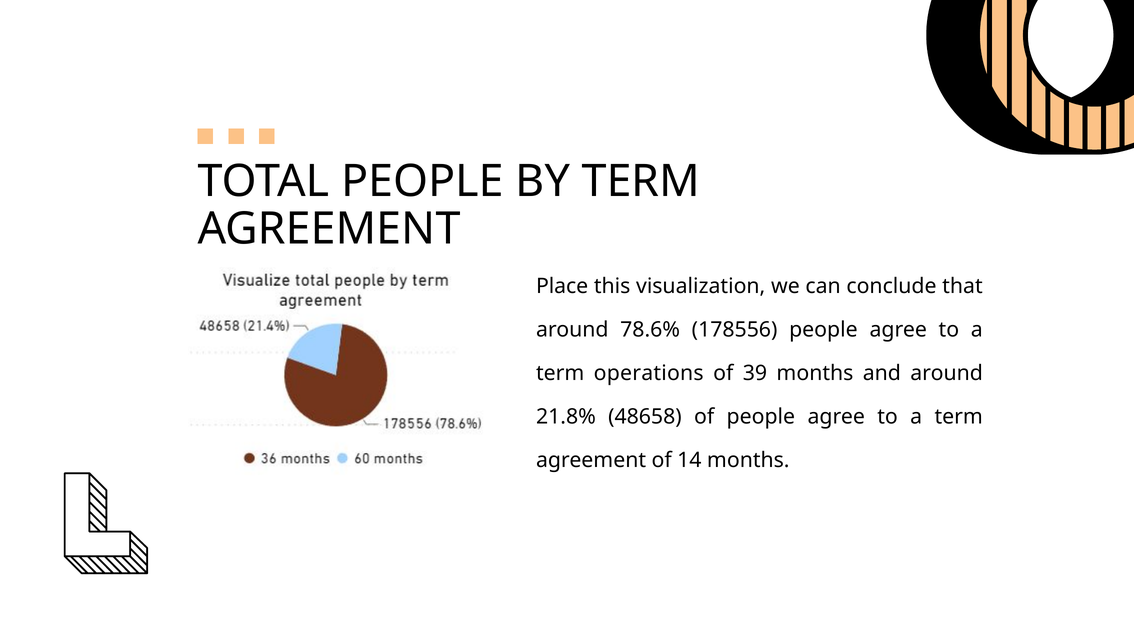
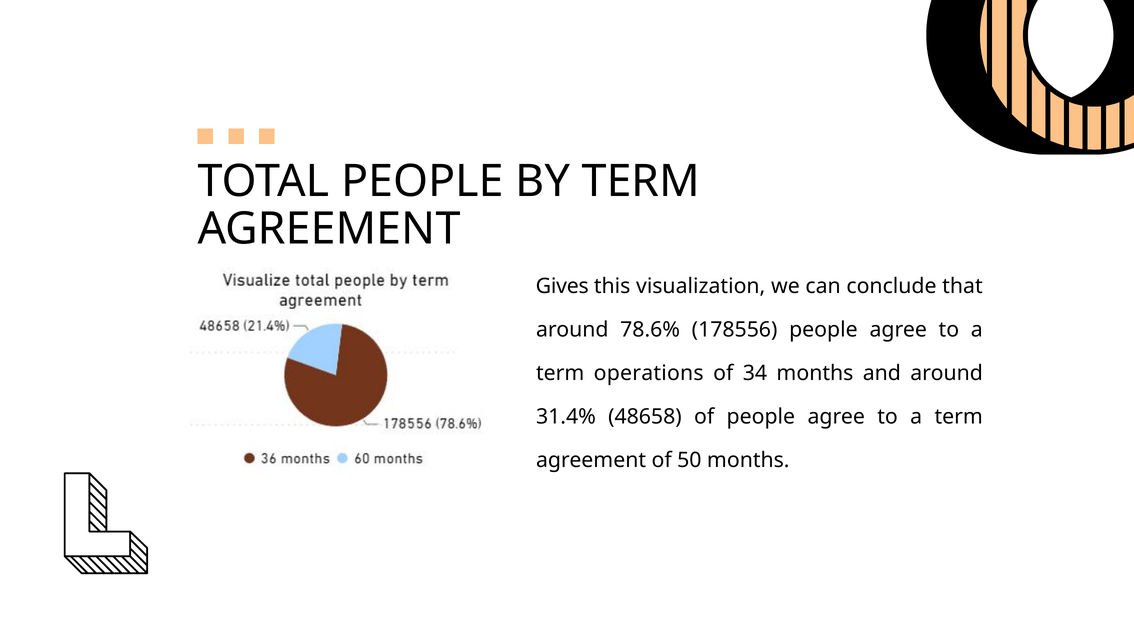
Place: Place -> Gives
39: 39 -> 34
21.8%: 21.8% -> 31.4%
14: 14 -> 50
